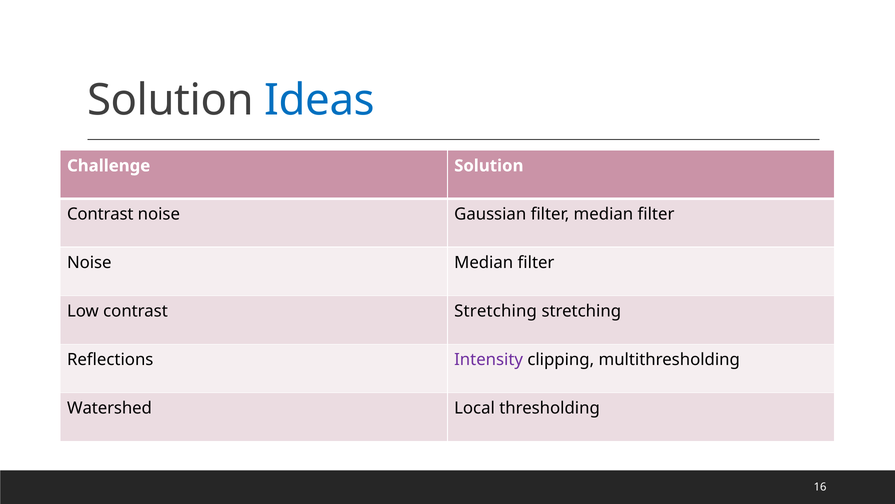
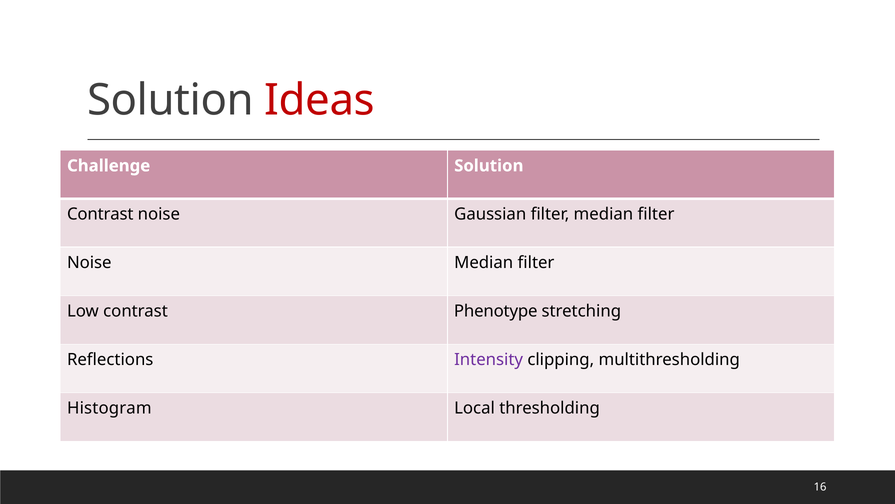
Ideas colour: blue -> red
contrast Stretching: Stretching -> Phenotype
Watershed: Watershed -> Histogram
